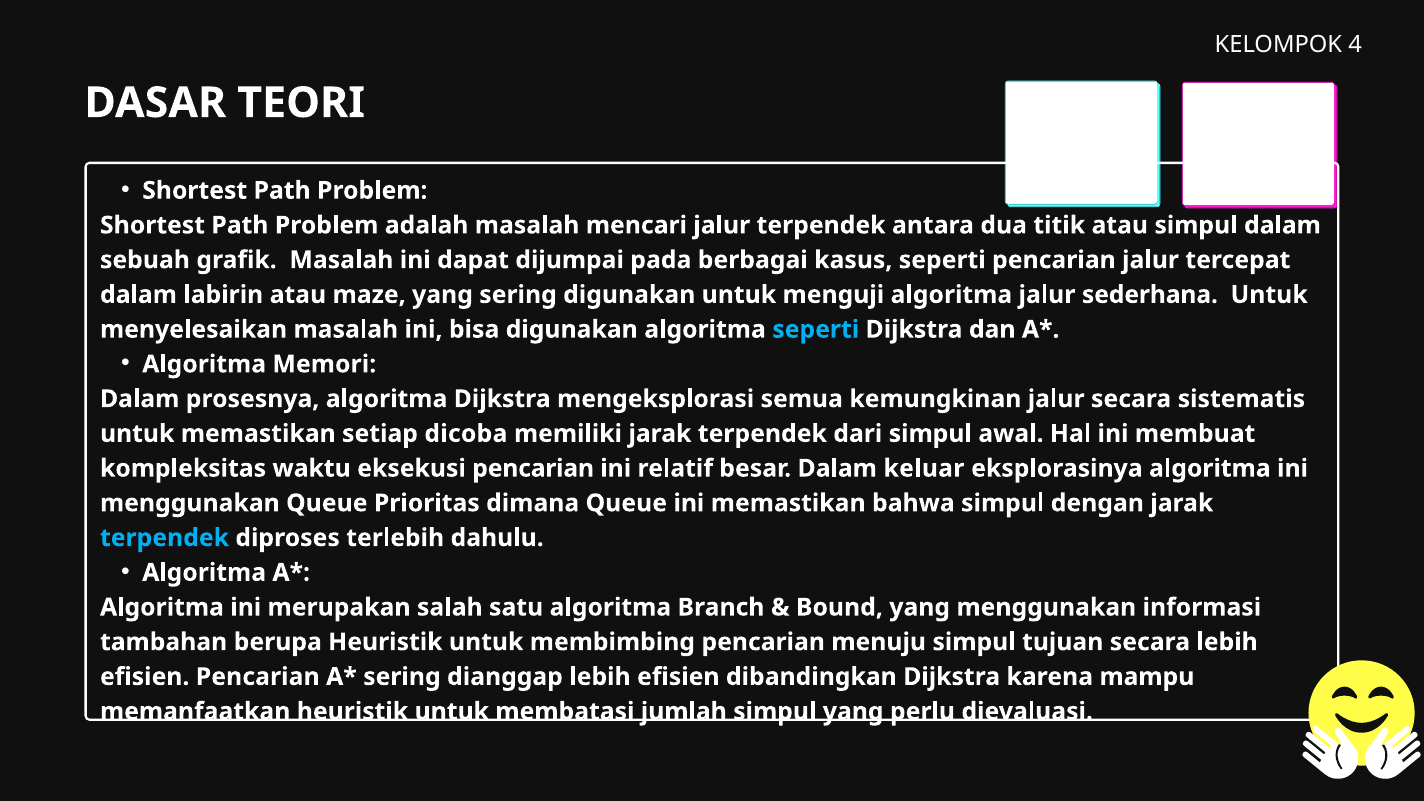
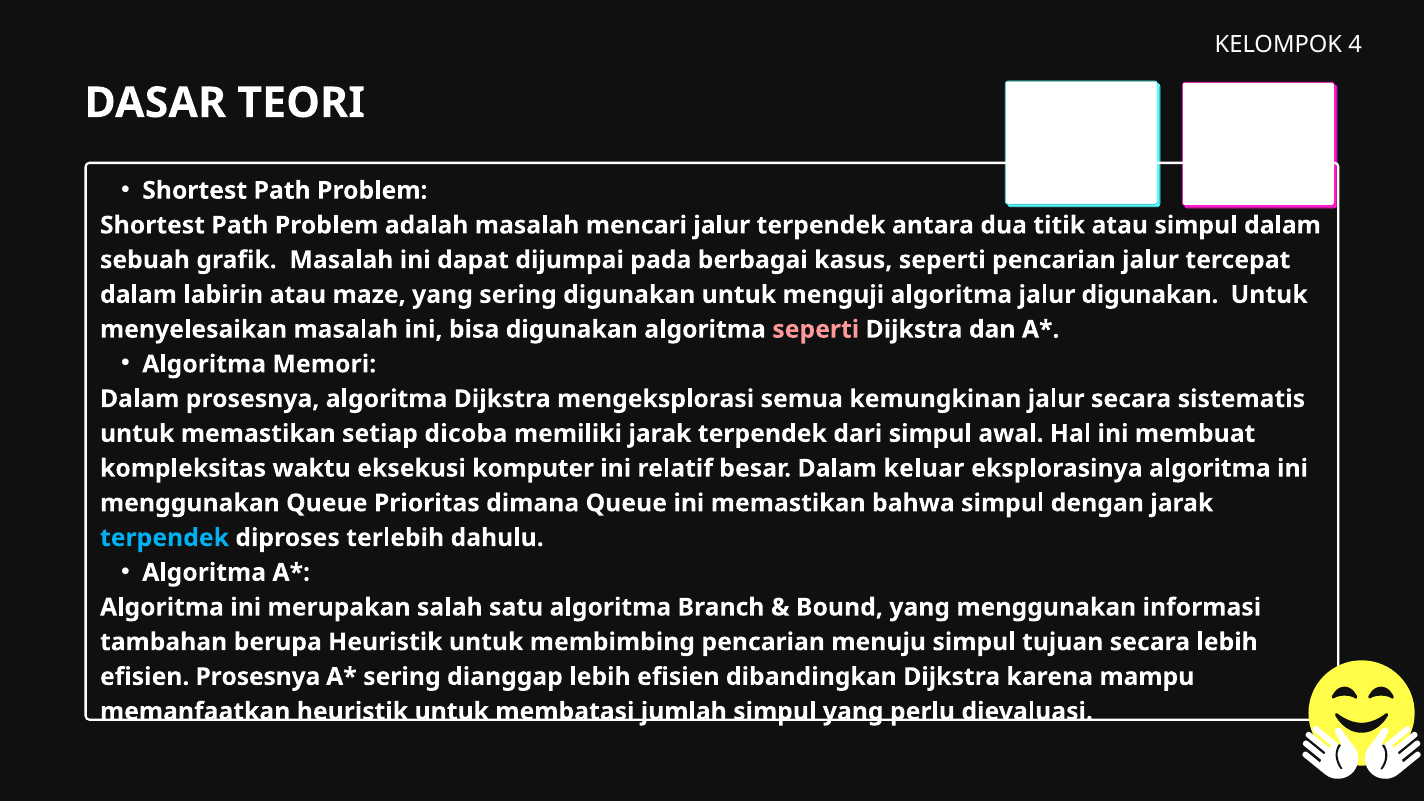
jalur sederhana: sederhana -> digunakan
seperti at (816, 329) colour: light blue -> pink
eksekusi pencarian: pencarian -> komputer
efisien Pencarian: Pencarian -> Prosesnya
